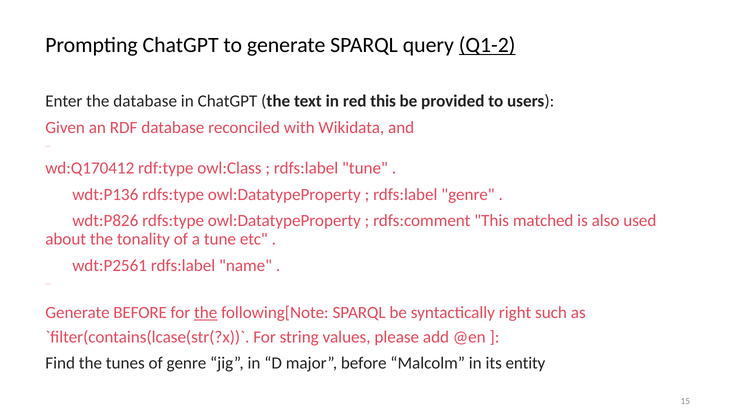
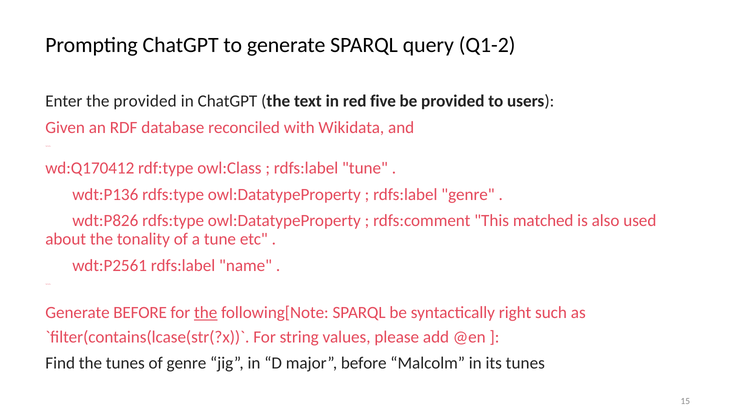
Q1-2 underline: present -> none
the database: database -> provided
red this: this -> five
its entity: entity -> tunes
